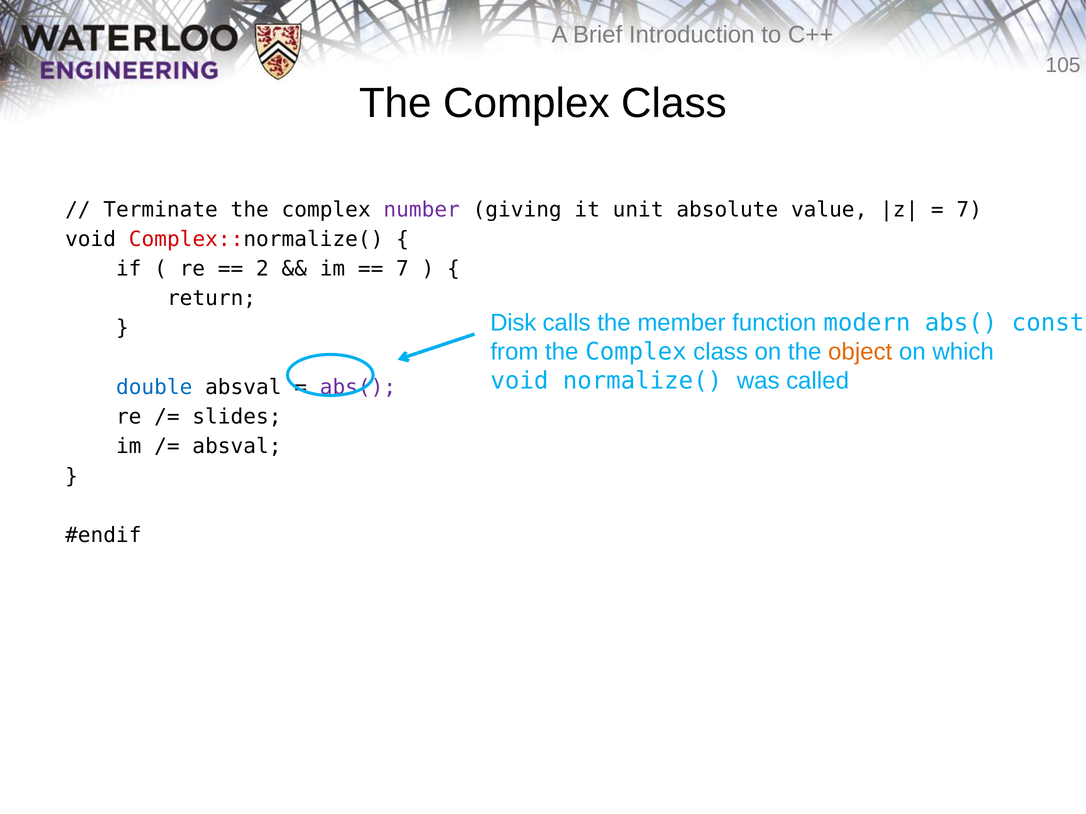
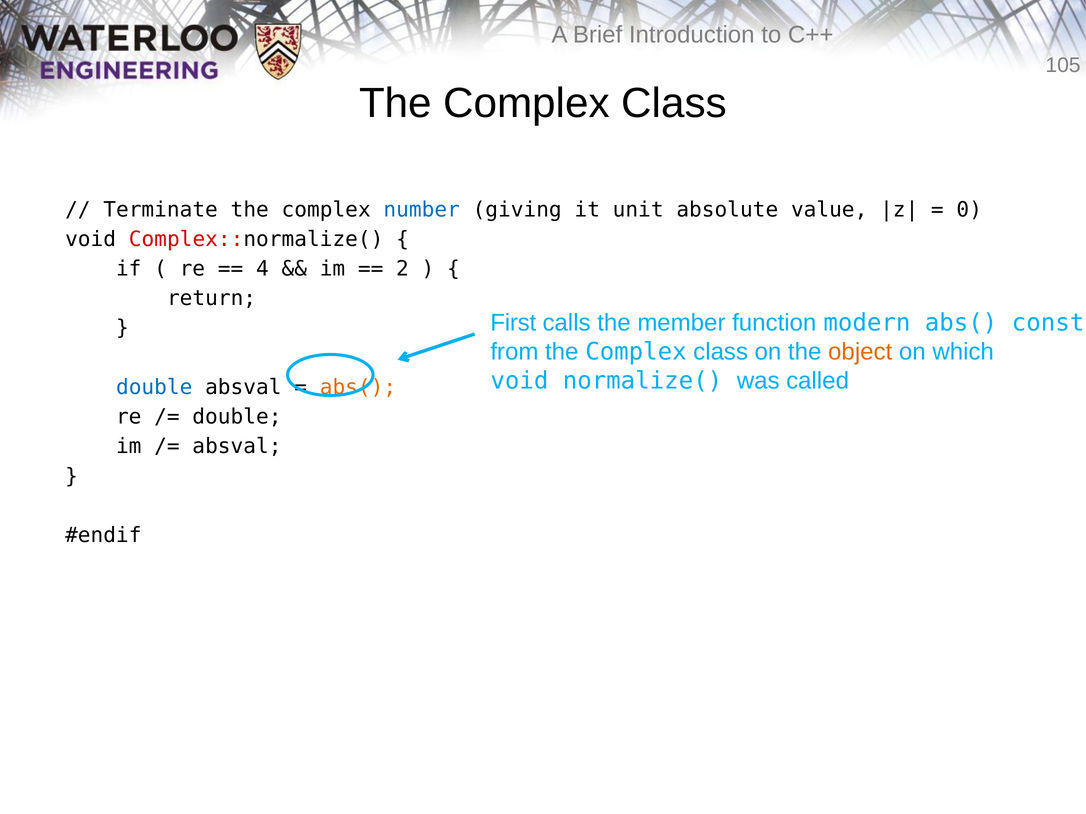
number colour: purple -> blue
7 at (969, 210): 7 -> 0
2: 2 -> 4
7 at (402, 269): 7 -> 2
Disk: Disk -> First
abs( at (358, 387) colour: purple -> orange
slides at (237, 417): slides -> double
